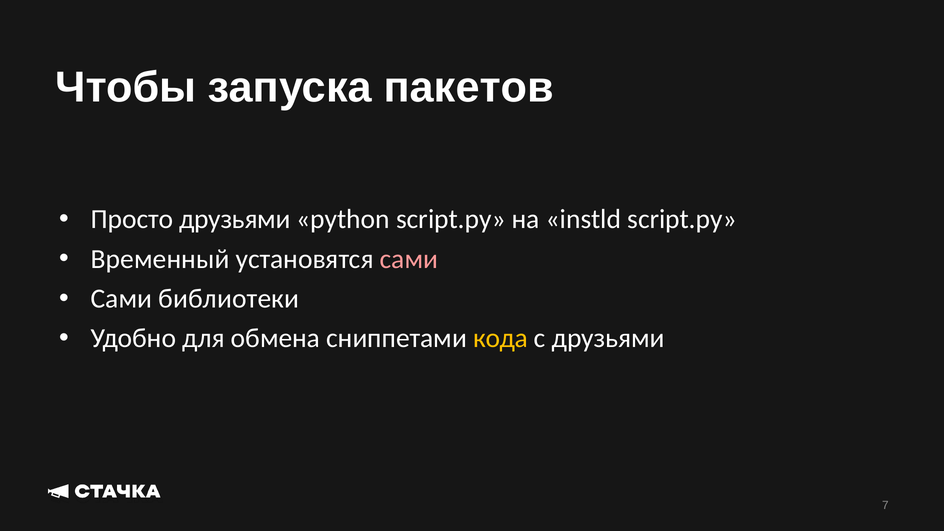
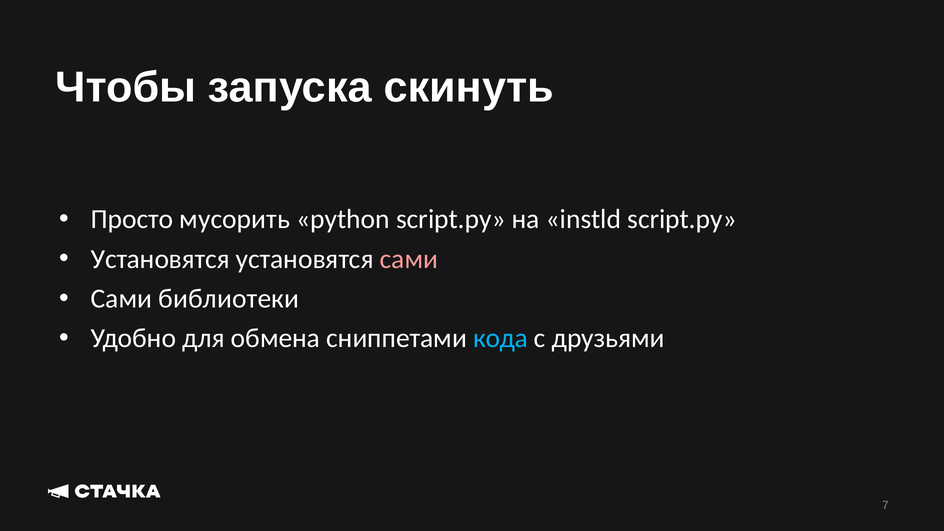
пакетов: пакетов -> скинуть
Просто друзьями: друзьями -> мусорить
Временный at (160, 259): Временный -> Установятся
кода colour: yellow -> light blue
